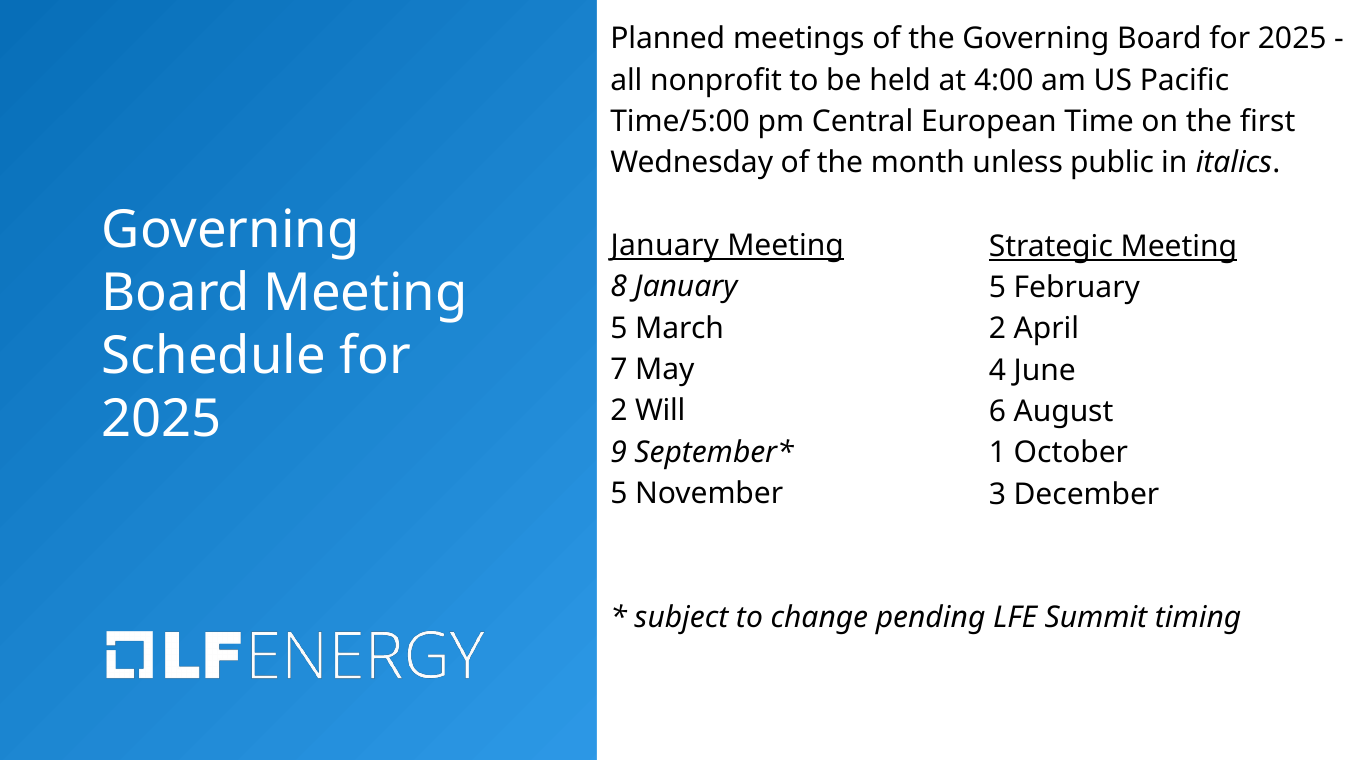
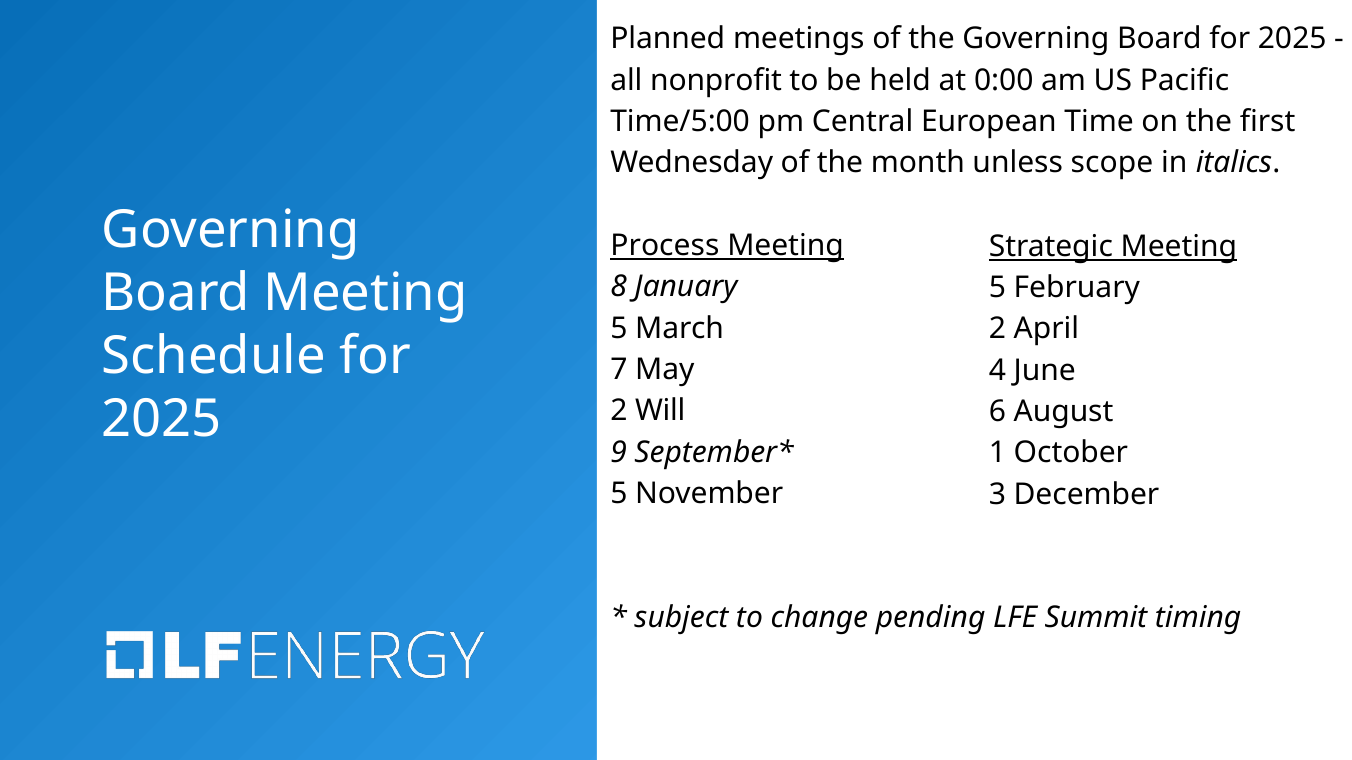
4:00: 4:00 -> 0:00
public: public -> scope
January at (665, 246): January -> Process
